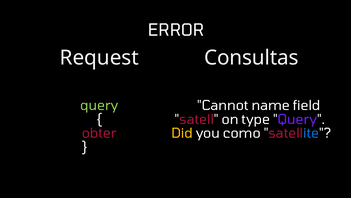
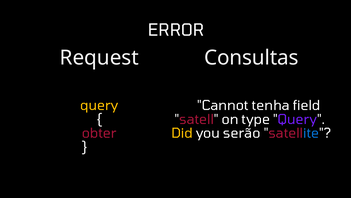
query at (99, 105) colour: light green -> yellow
name: name -> tenha
como: como -> serão
